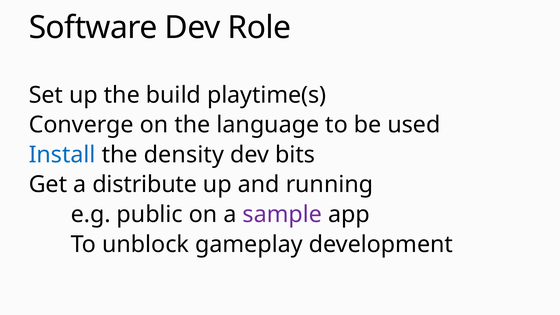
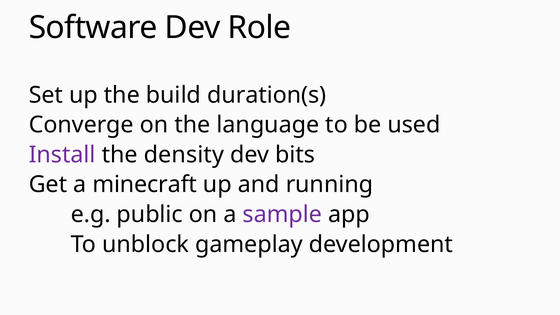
playtime(s: playtime(s -> duration(s
Install colour: blue -> purple
distribute: distribute -> minecraft
